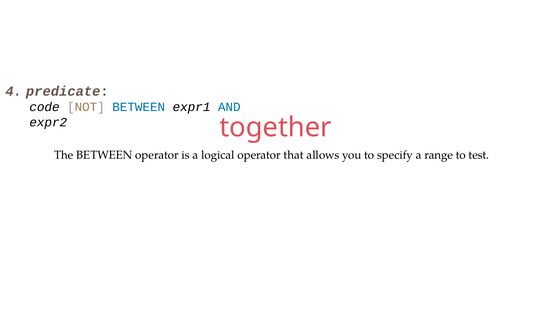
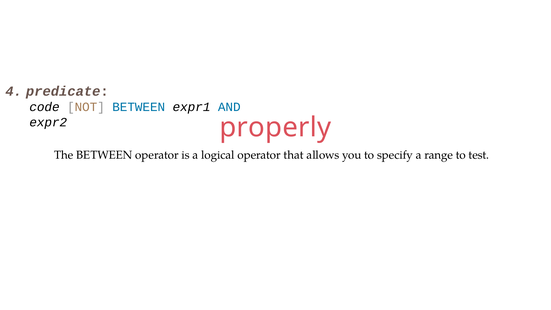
together: together -> properly
